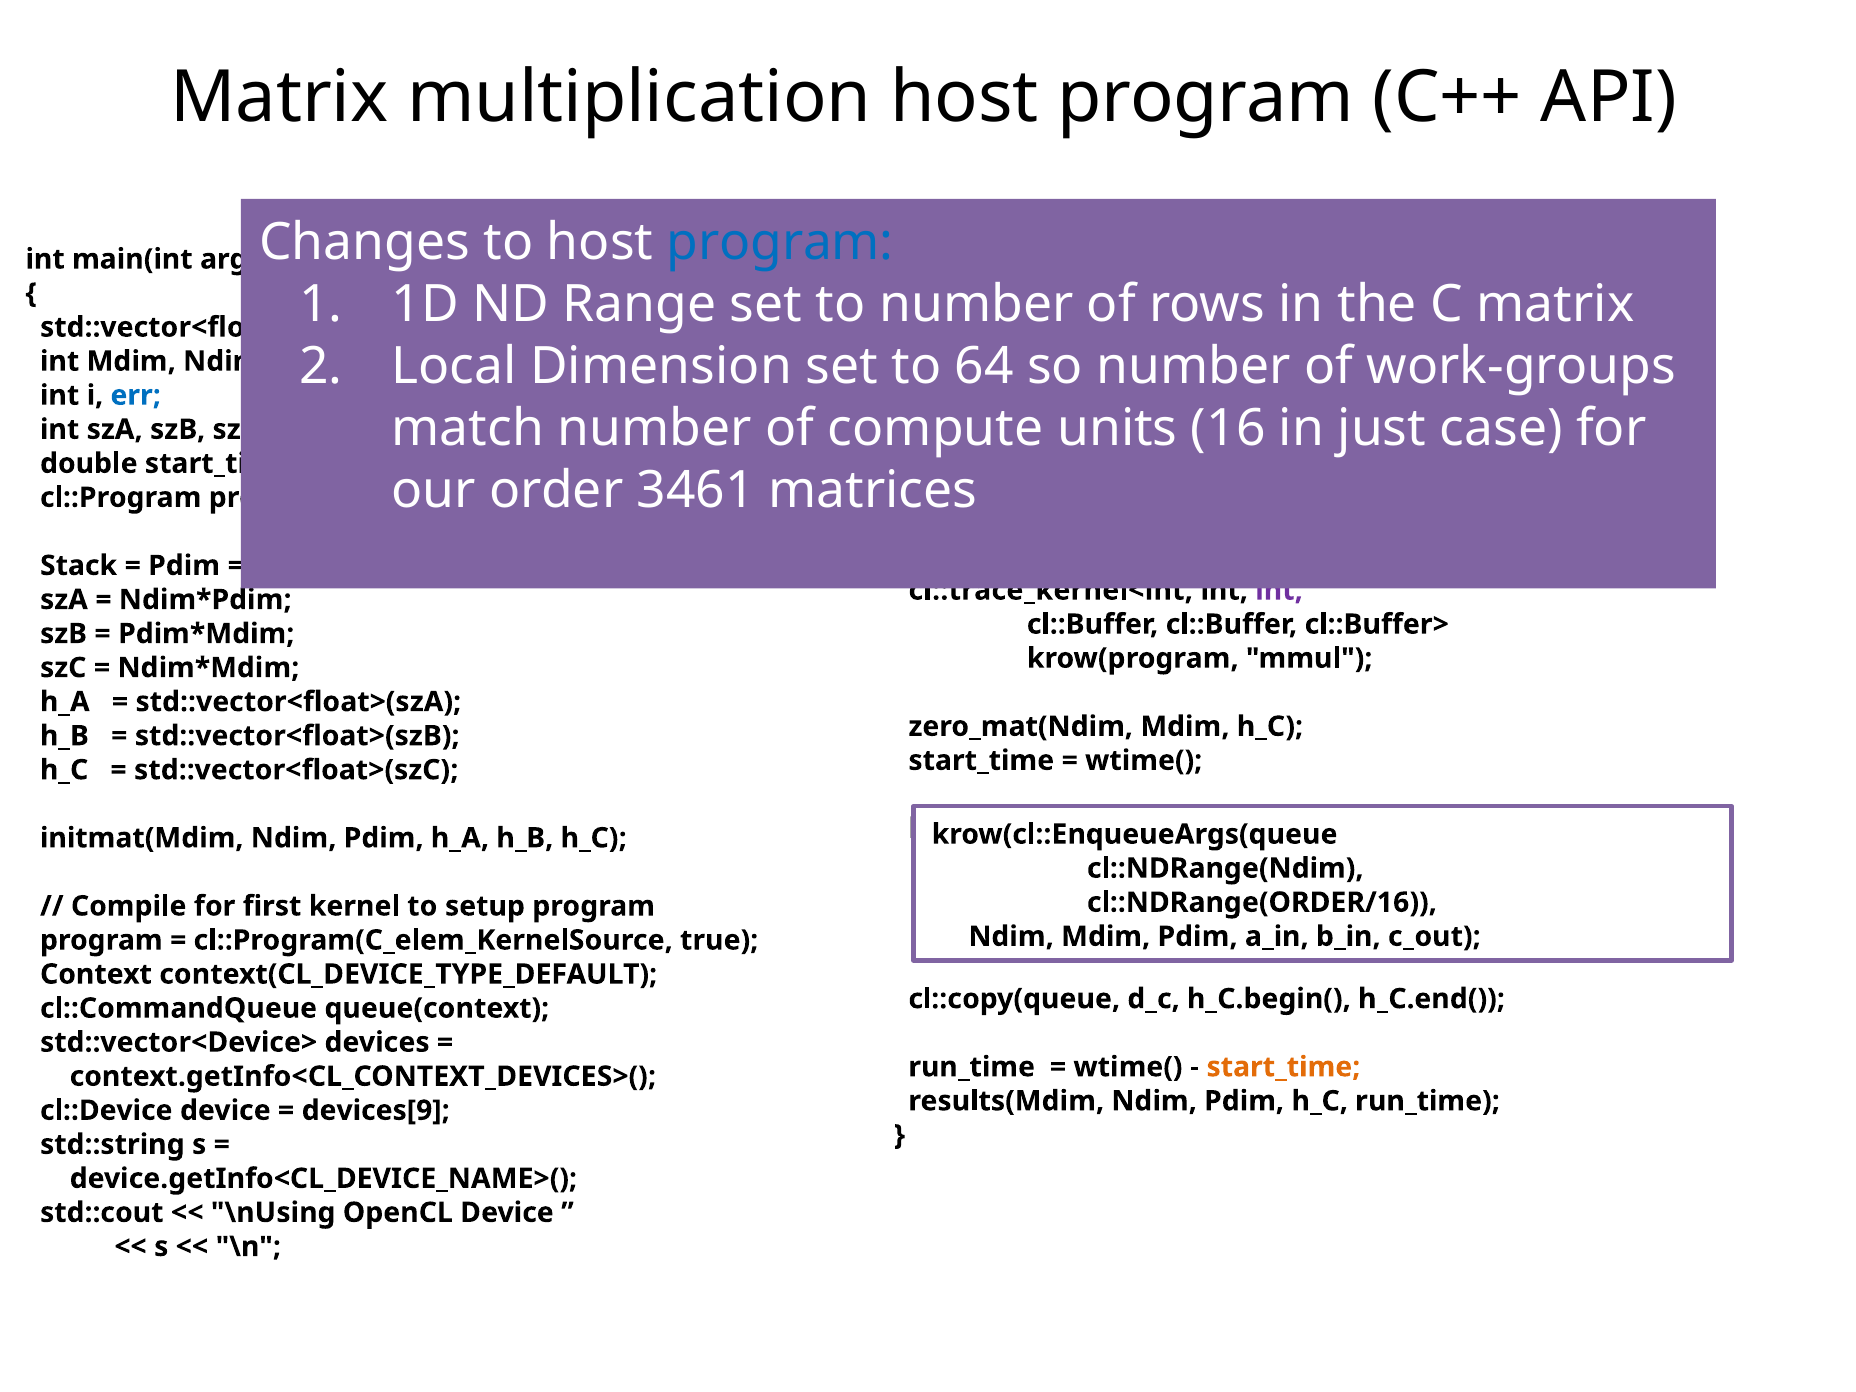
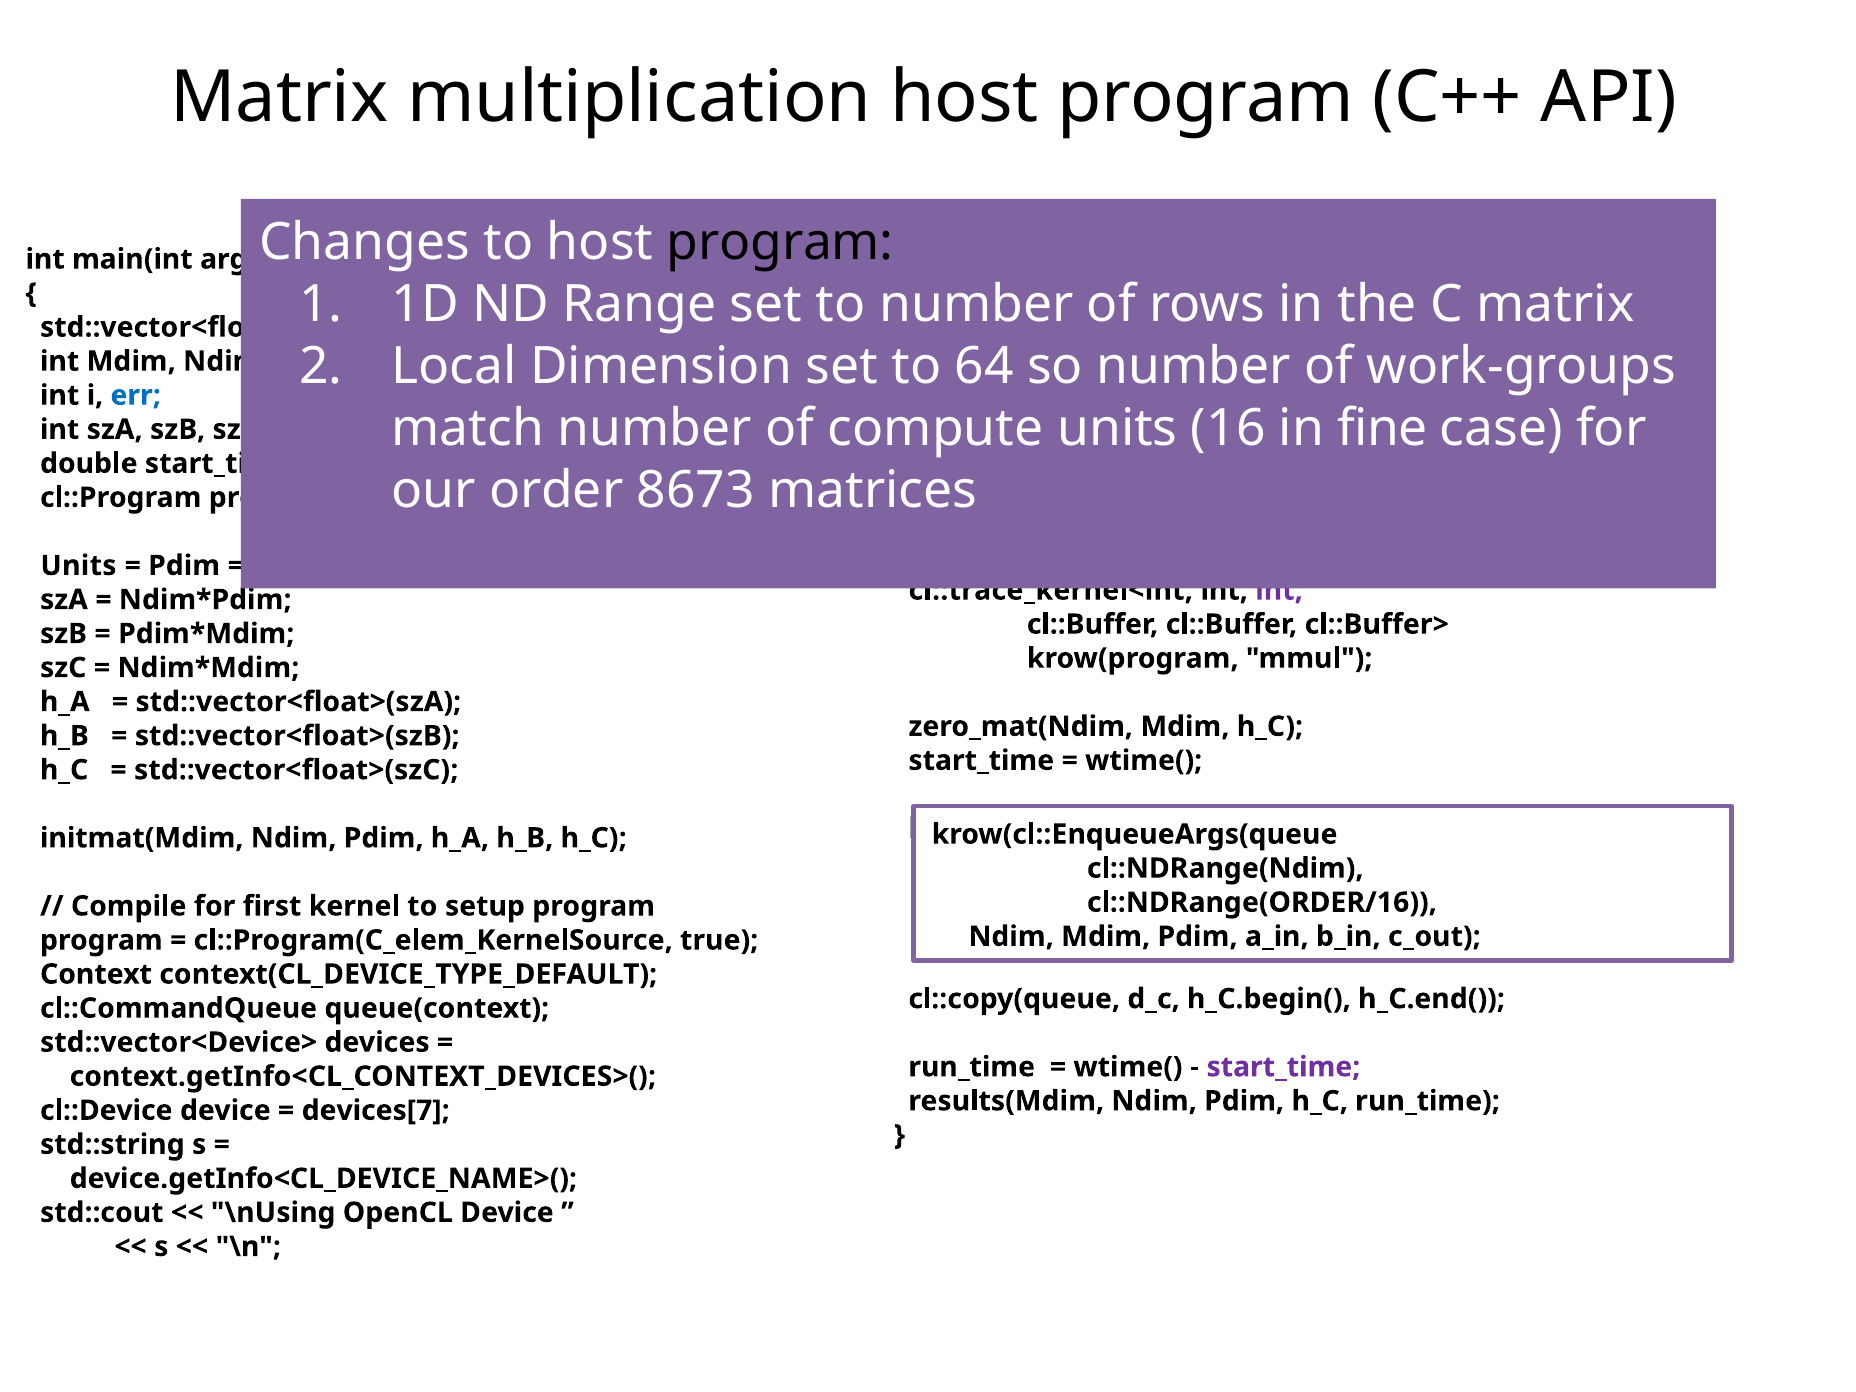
program at (780, 243) colour: blue -> black
just: just -> fine
3461: 3461 -> 8673
Stack at (79, 566): Stack -> Units
start_time at (1283, 1067) colour: orange -> purple
devices[9: devices[9 -> devices[7
